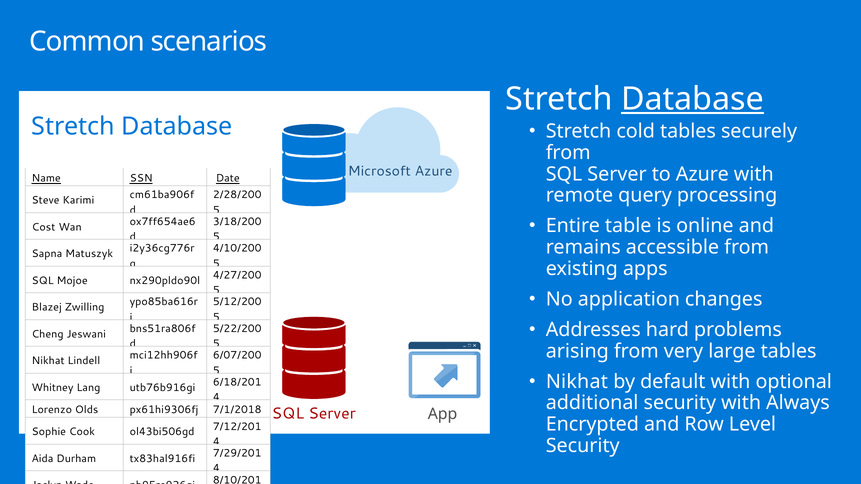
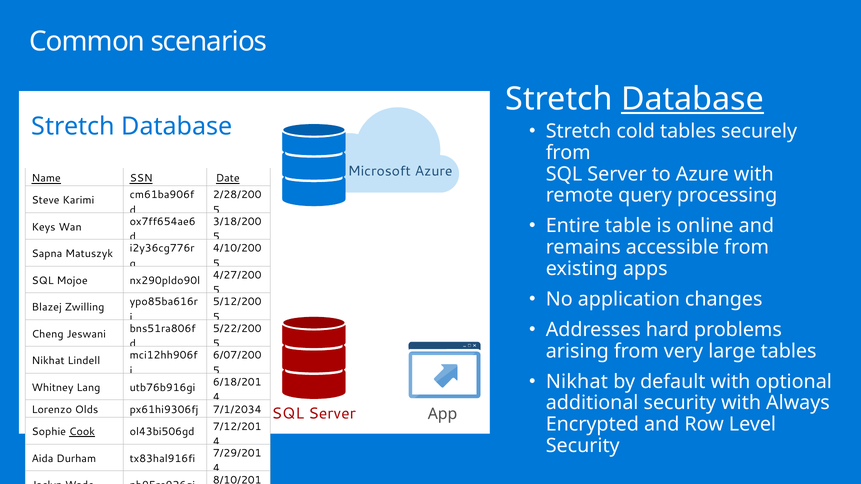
Cost: Cost -> Keys
7/1/2018: 7/1/2018 -> 7/1/2034
Cook underline: none -> present
